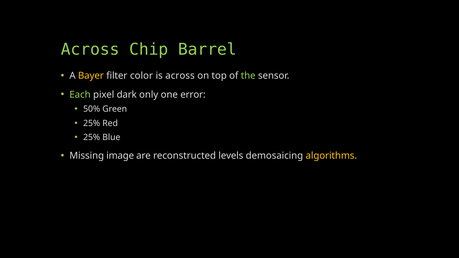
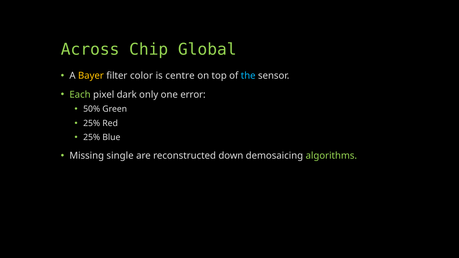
Barrel: Barrel -> Global
is across: across -> centre
the colour: light green -> light blue
image: image -> single
levels: levels -> down
algorithms colour: yellow -> light green
